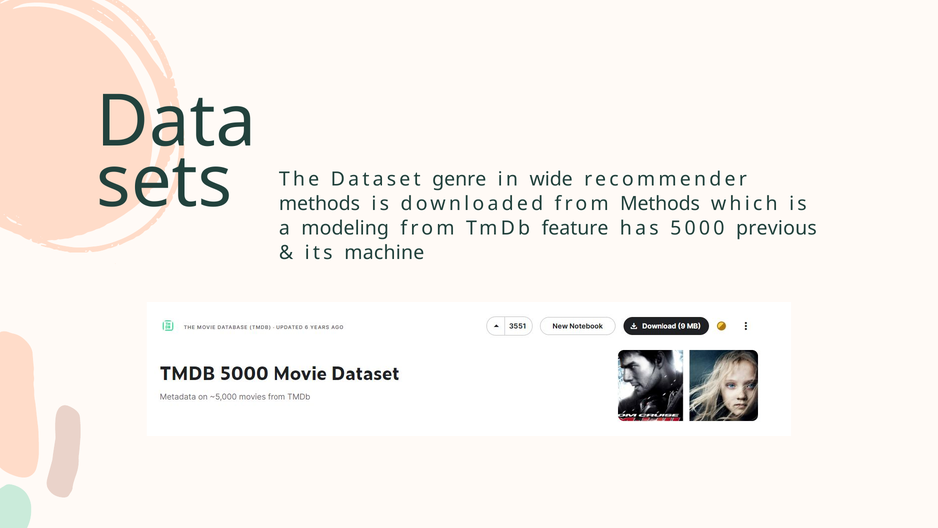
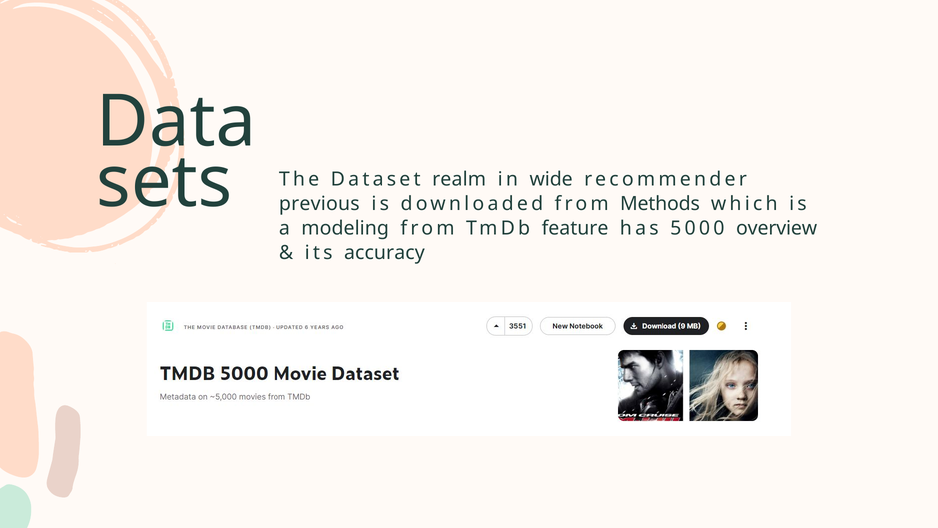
genre: genre -> realm
methods at (319, 204): methods -> previous
previous: previous -> overview
machine: machine -> accuracy
